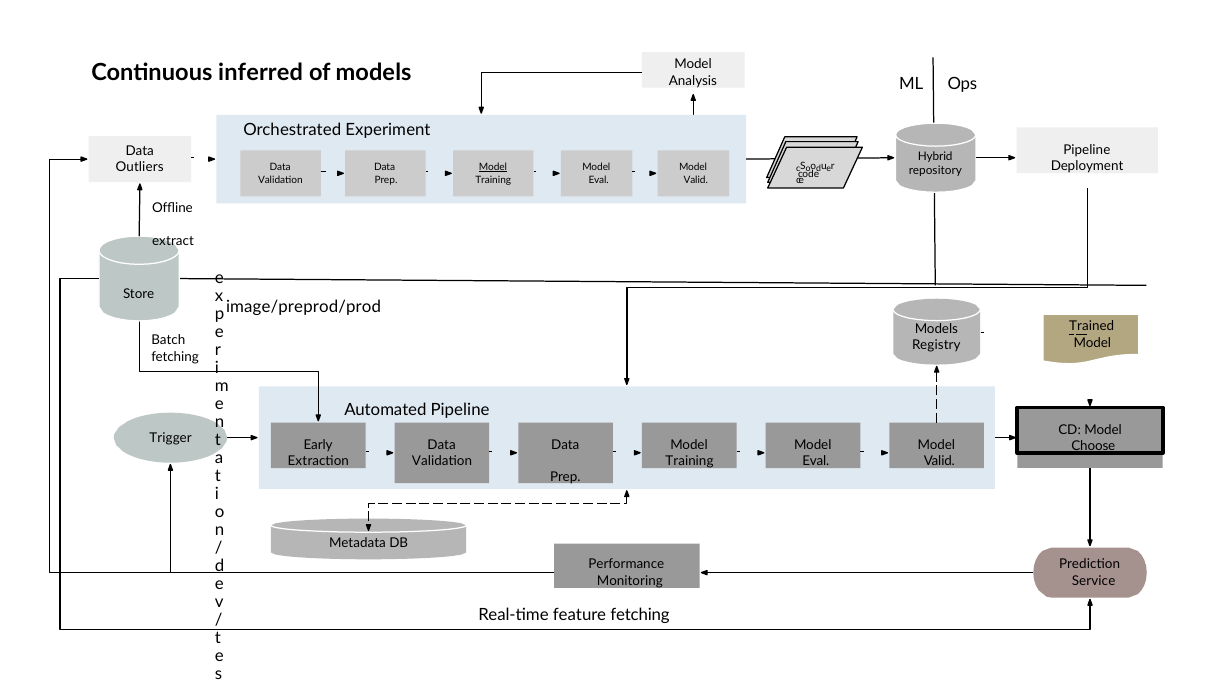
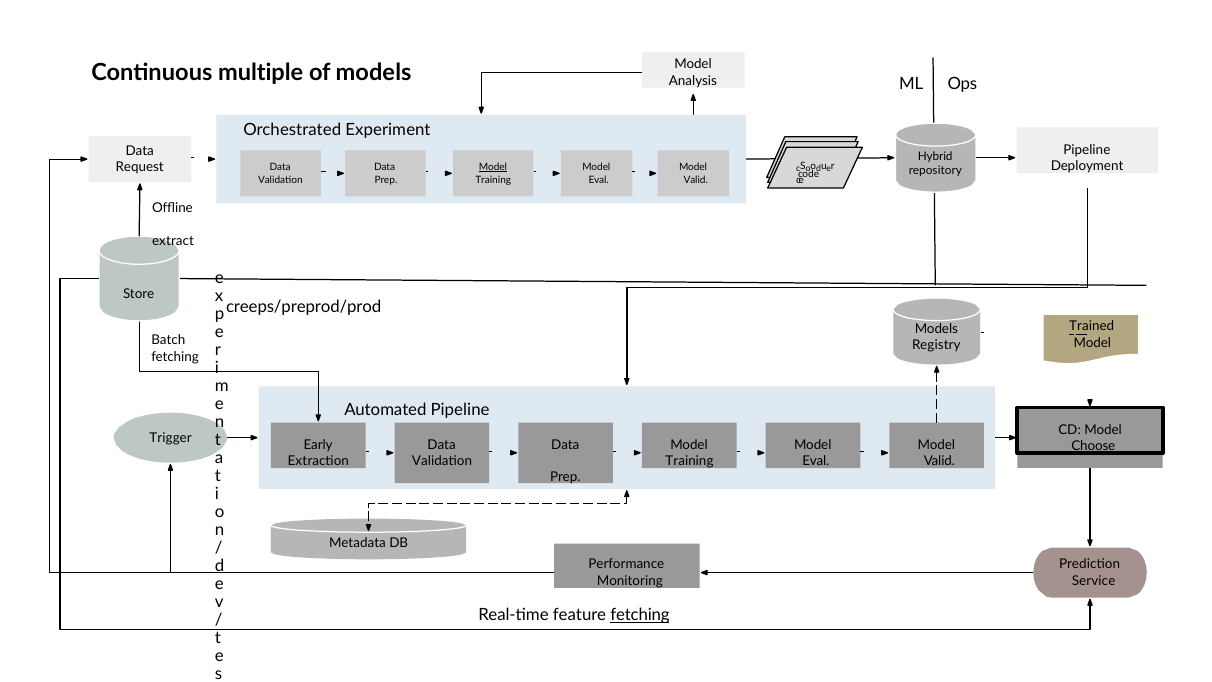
inferred: inferred -> multiple
Outliers: Outliers -> Request
image/preprod/prod: image/preprod/prod -> creeps/preprod/prod
fetching at (640, 615) underline: none -> present
